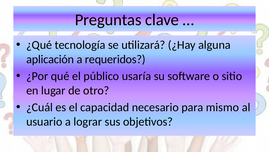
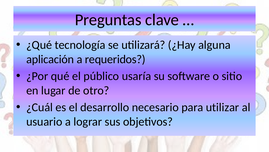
capacidad: capacidad -> desarrollo
mismo: mismo -> utilizar
